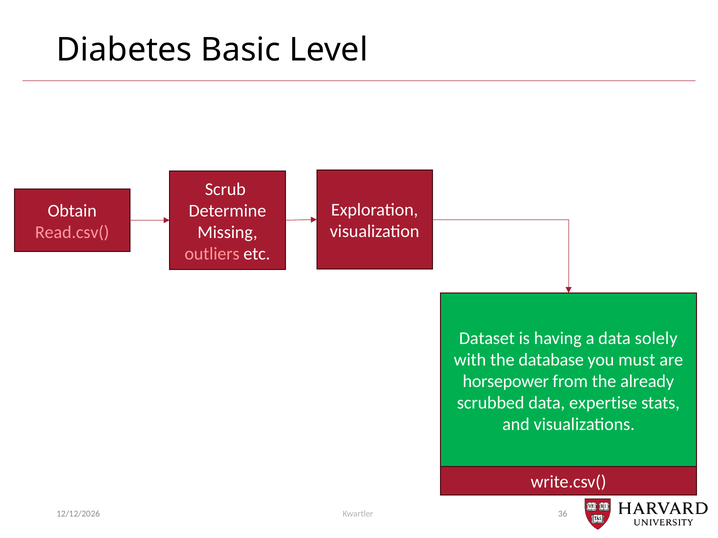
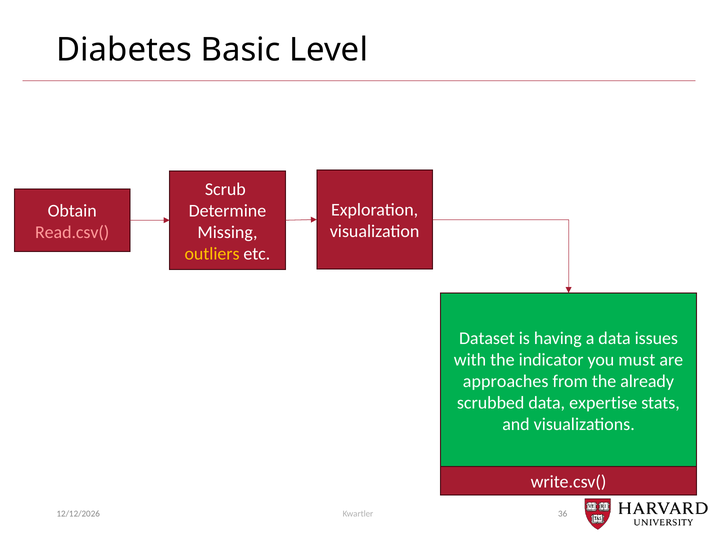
outliers colour: pink -> yellow
solely: solely -> issues
database: database -> indicator
horsepower: horsepower -> approaches
